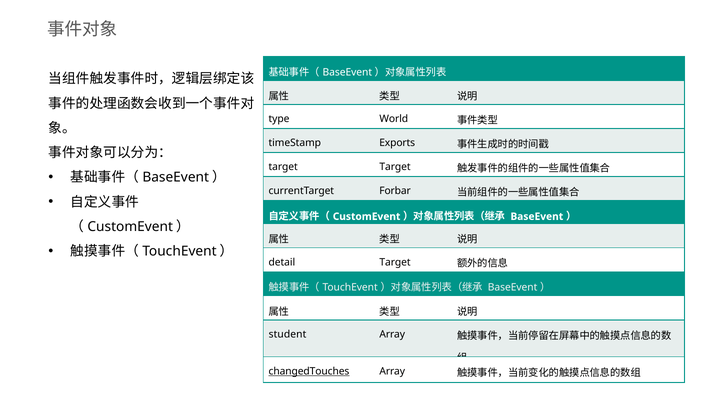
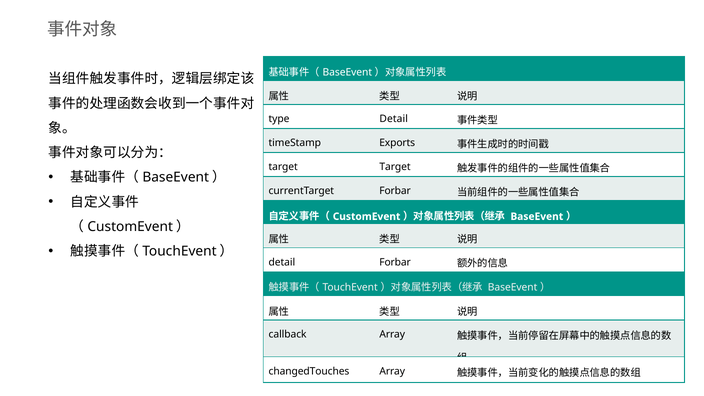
type World: World -> Detail
detail Target: Target -> Forbar
student: student -> callback
changedTouches underline: present -> none
